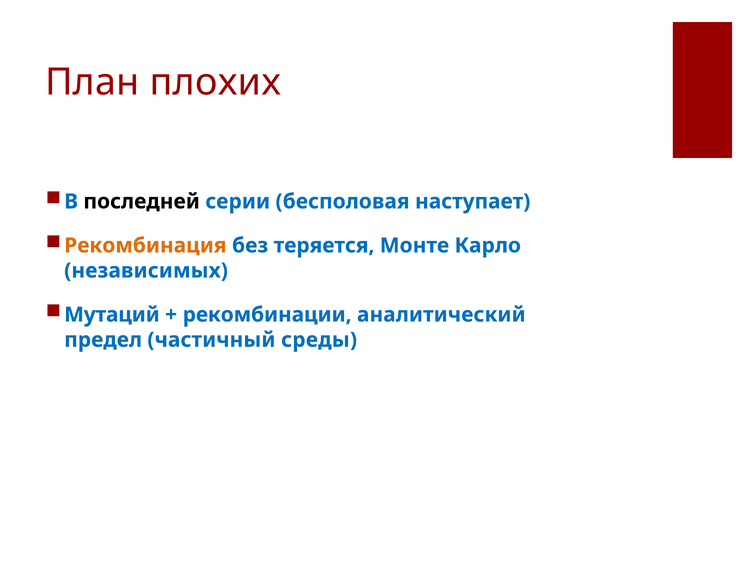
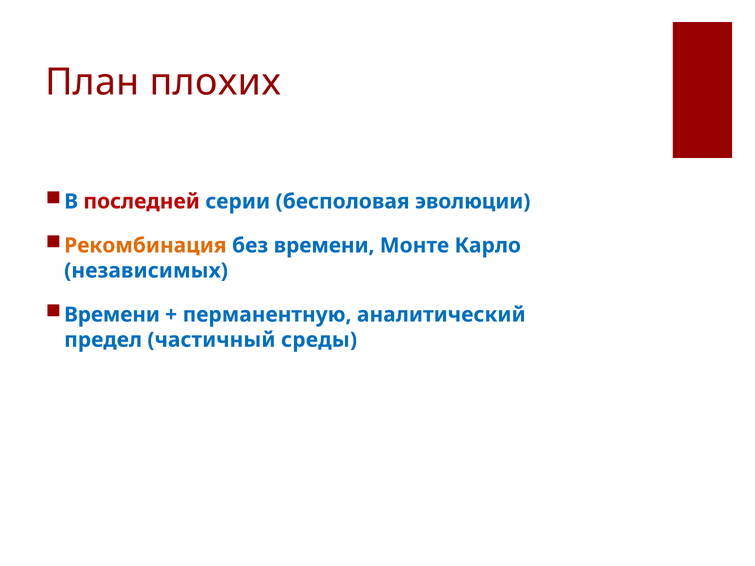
последней colour: black -> red
наступает: наступает -> эволюции
без теряется: теряется -> времени
Мутаций at (112, 315): Мутаций -> Времени
рекомбинации: рекомбинации -> перманентную
